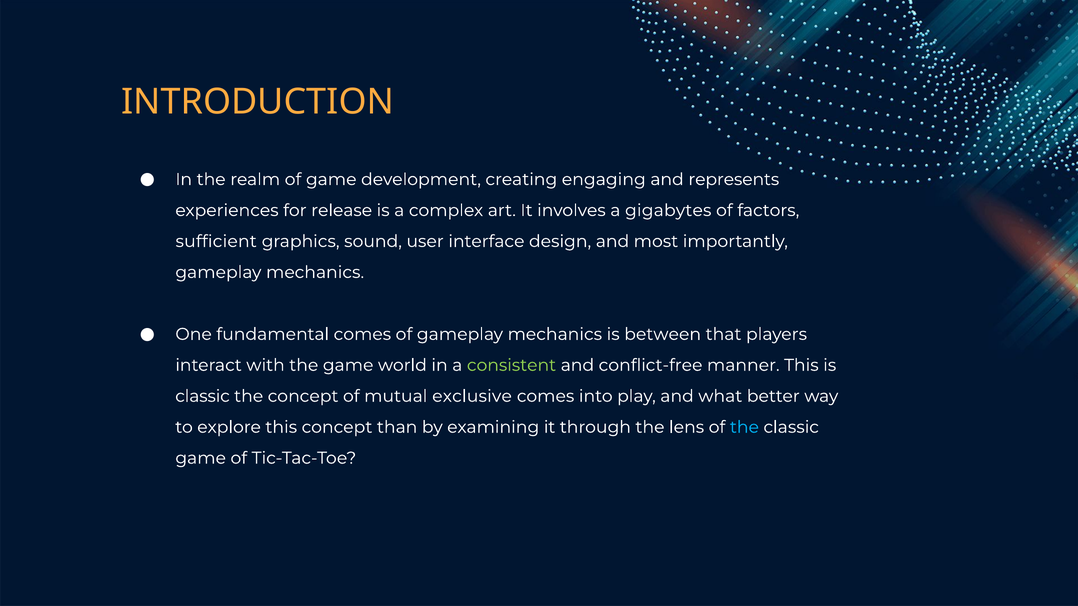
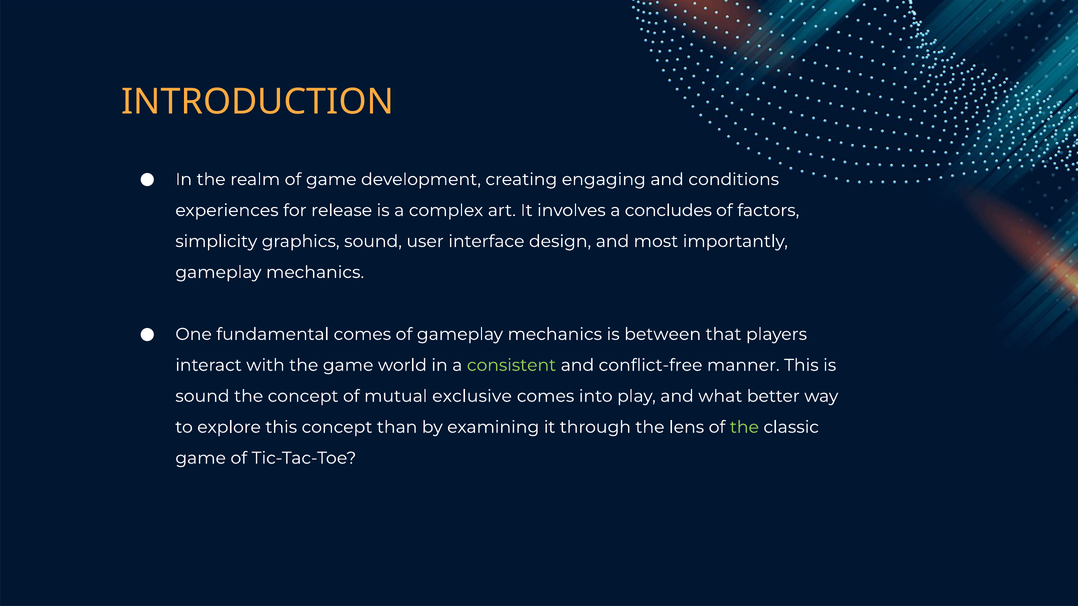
represents: represents -> conditions
gigabytes: gigabytes -> concludes
sufficient: sufficient -> simplicity
classic at (203, 396): classic -> sound
the at (744, 427) colour: light blue -> light green
